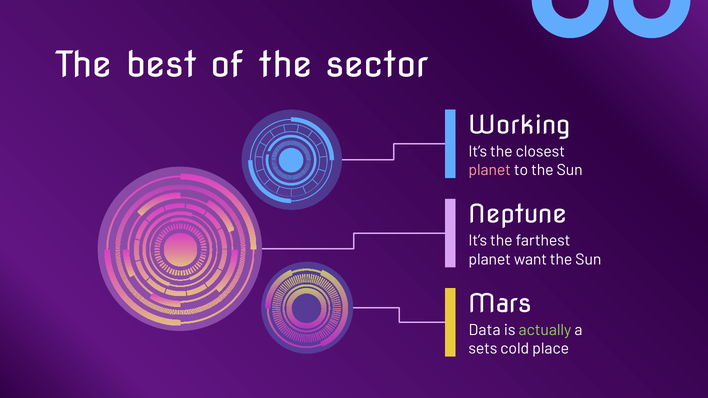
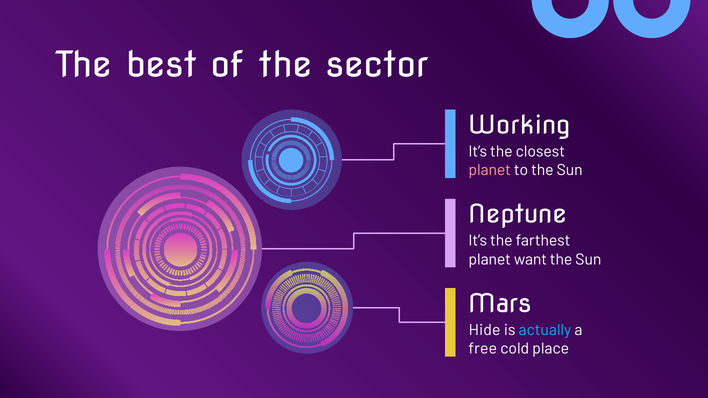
Data: Data -> Hide
actually colour: light green -> light blue
sets: sets -> free
